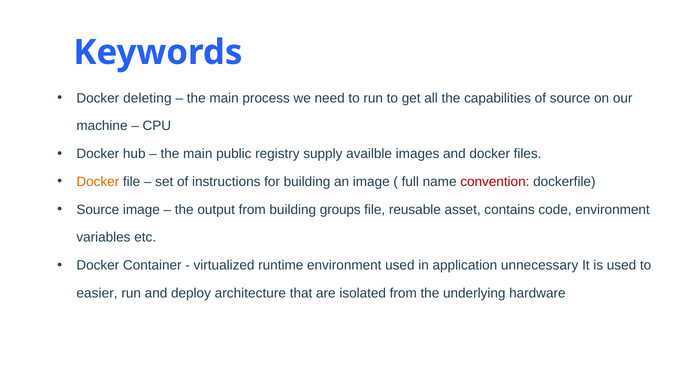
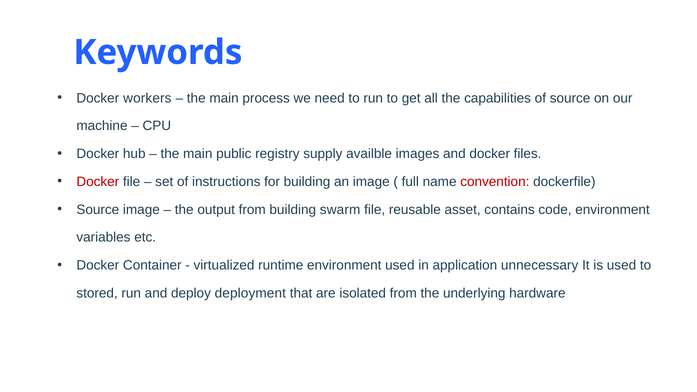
deleting: deleting -> workers
Docker at (98, 182) colour: orange -> red
groups: groups -> swarm
easier: easier -> stored
architecture: architecture -> deployment
